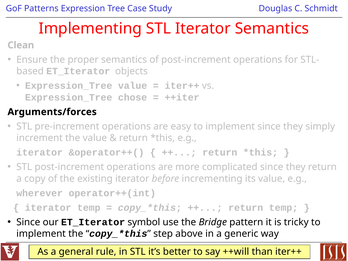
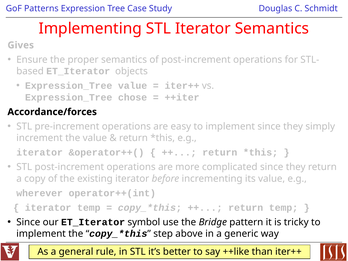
Clean: Clean -> Gives
Arguments/forces: Arguments/forces -> Accordance/forces
++will: ++will -> ++like
